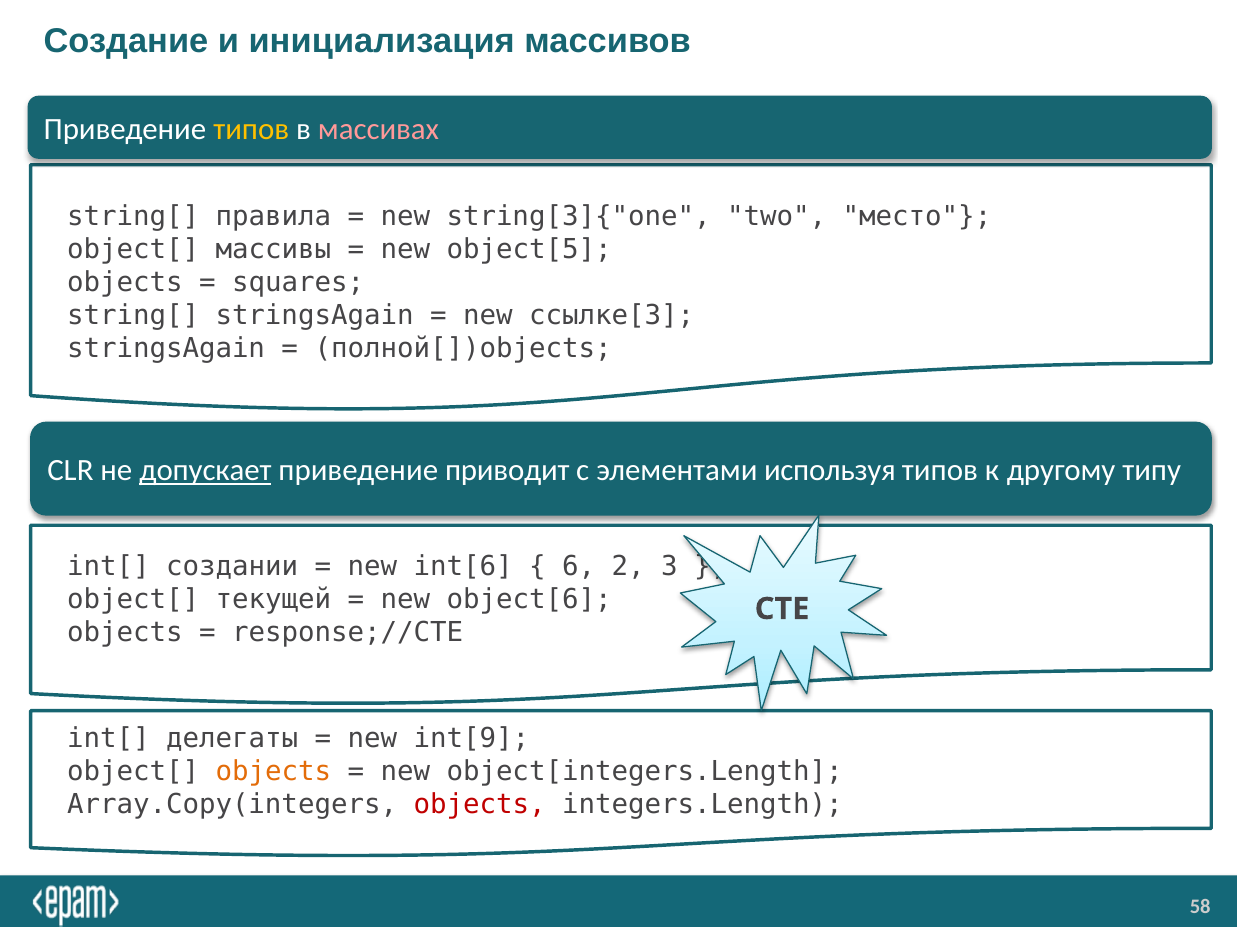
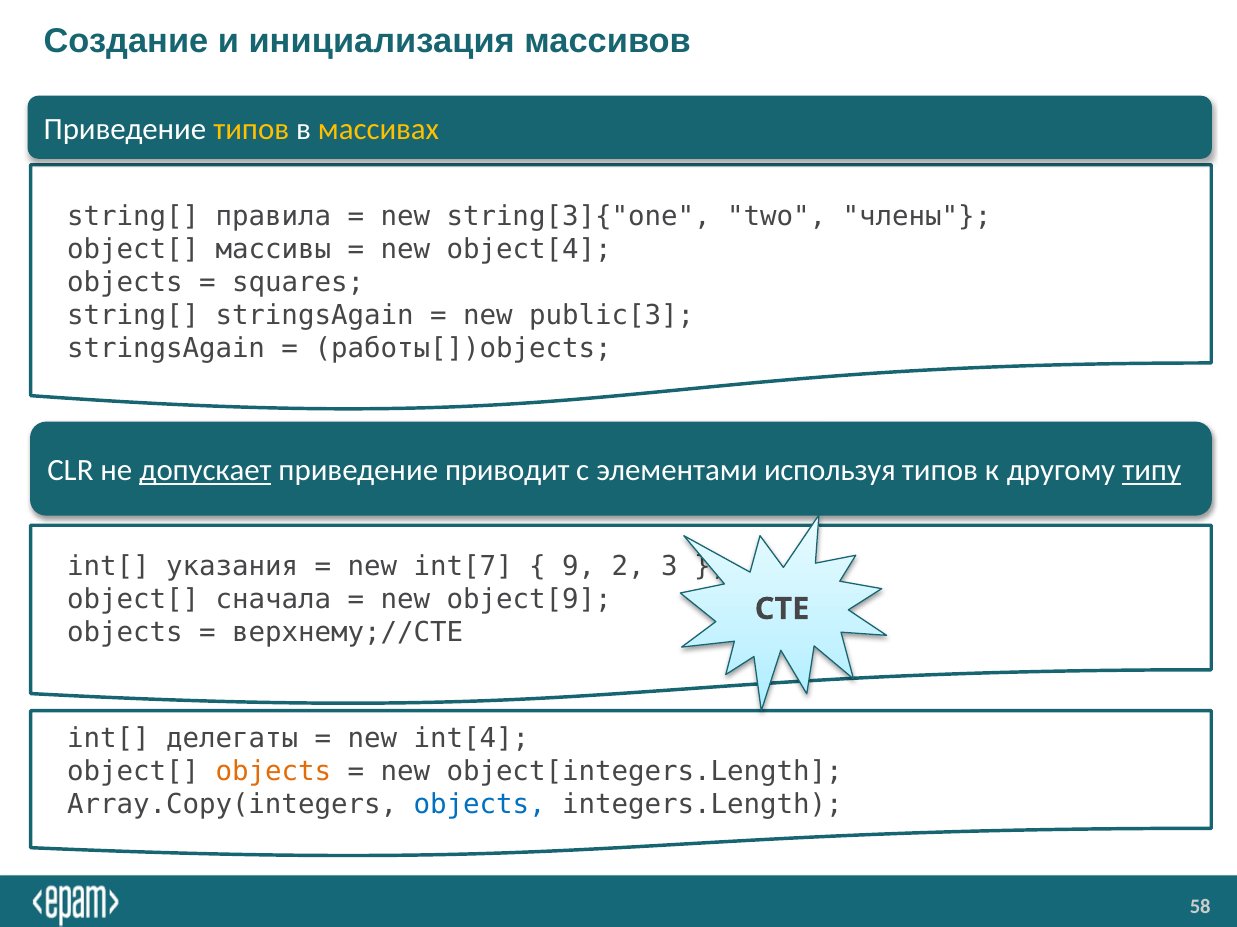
массивах colour: pink -> yellow
место: место -> члены
object[5: object[5 -> object[4
ссылке[3: ссылке[3 -> public[3
полной[])objects: полной[])objects -> работы[])objects
типу underline: none -> present
создании: создании -> указания
int[6: int[6 -> int[7
6: 6 -> 9
текущей: текущей -> сначала
object[6: object[6 -> object[9
response;//CTE: response;//CTE -> верхнему;//CTE
int[9: int[9 -> int[4
objects at (480, 805) colour: red -> blue
